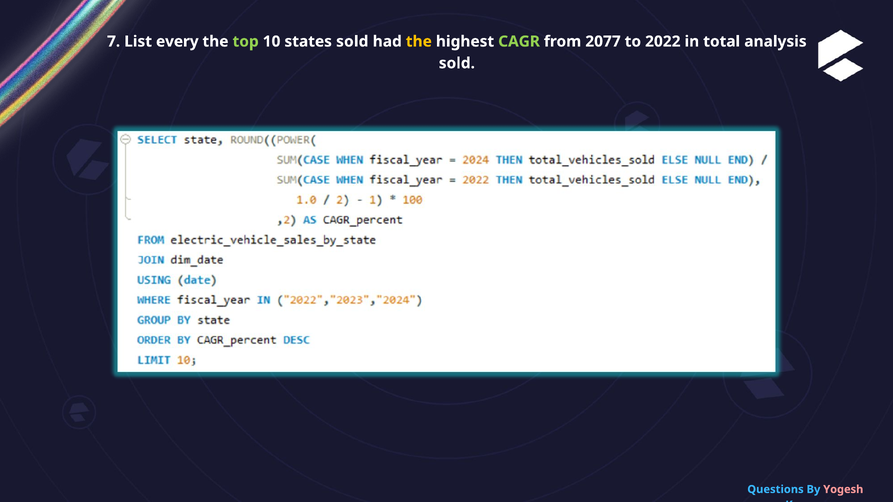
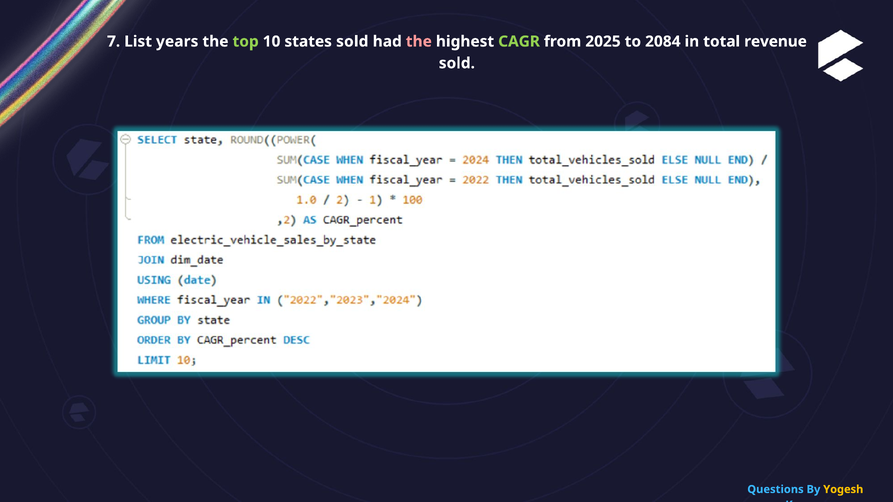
every: every -> years
the at (419, 42) colour: yellow -> pink
2077: 2077 -> 2025
2022: 2022 -> 2084
analysis: analysis -> revenue
Yogesh colour: pink -> yellow
